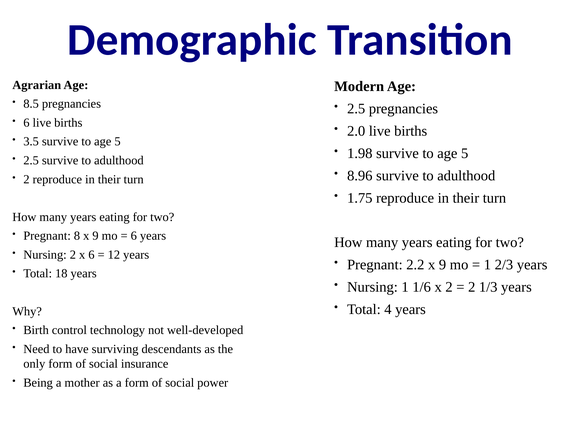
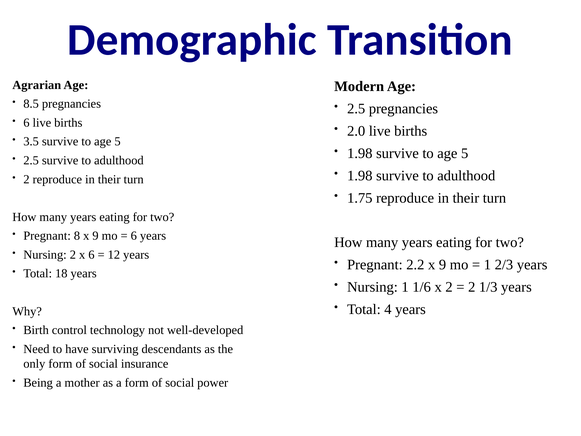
8.96 at (360, 175): 8.96 -> 1.98
